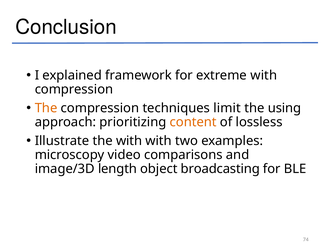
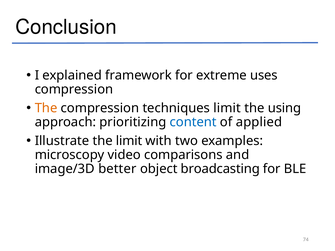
extreme with: with -> uses
content colour: orange -> blue
lossless: lossless -> applied
the with: with -> limit
length: length -> better
